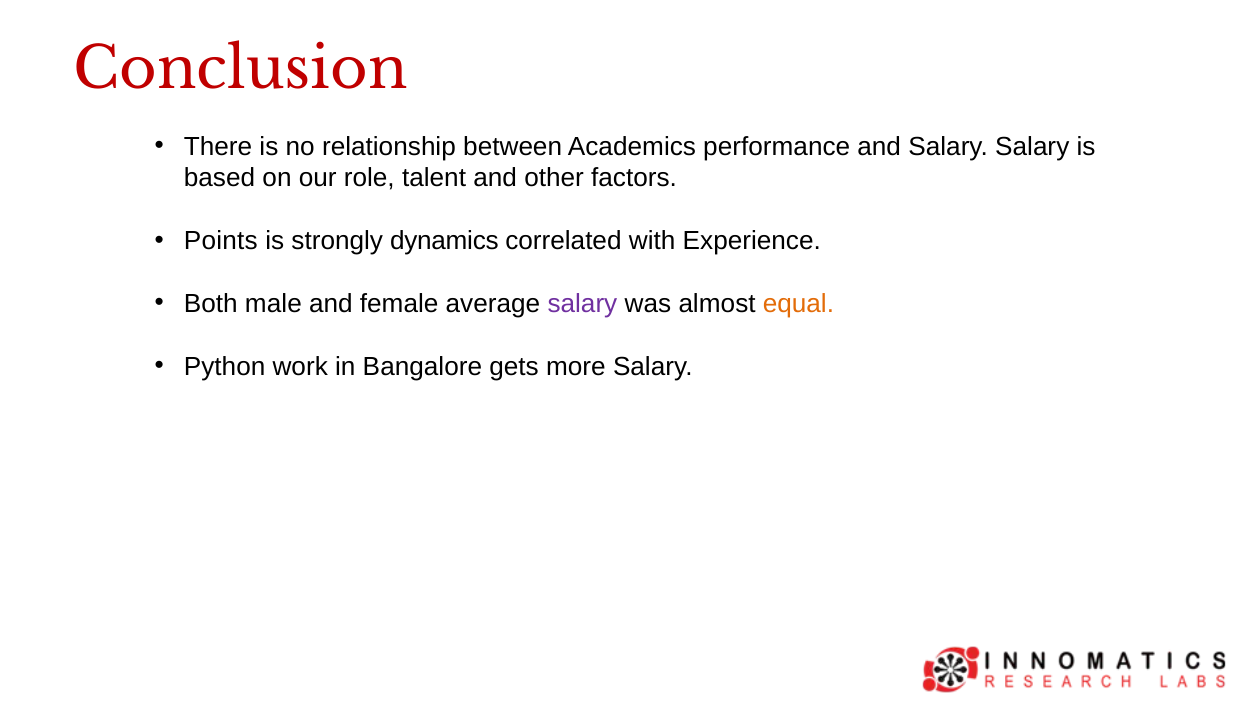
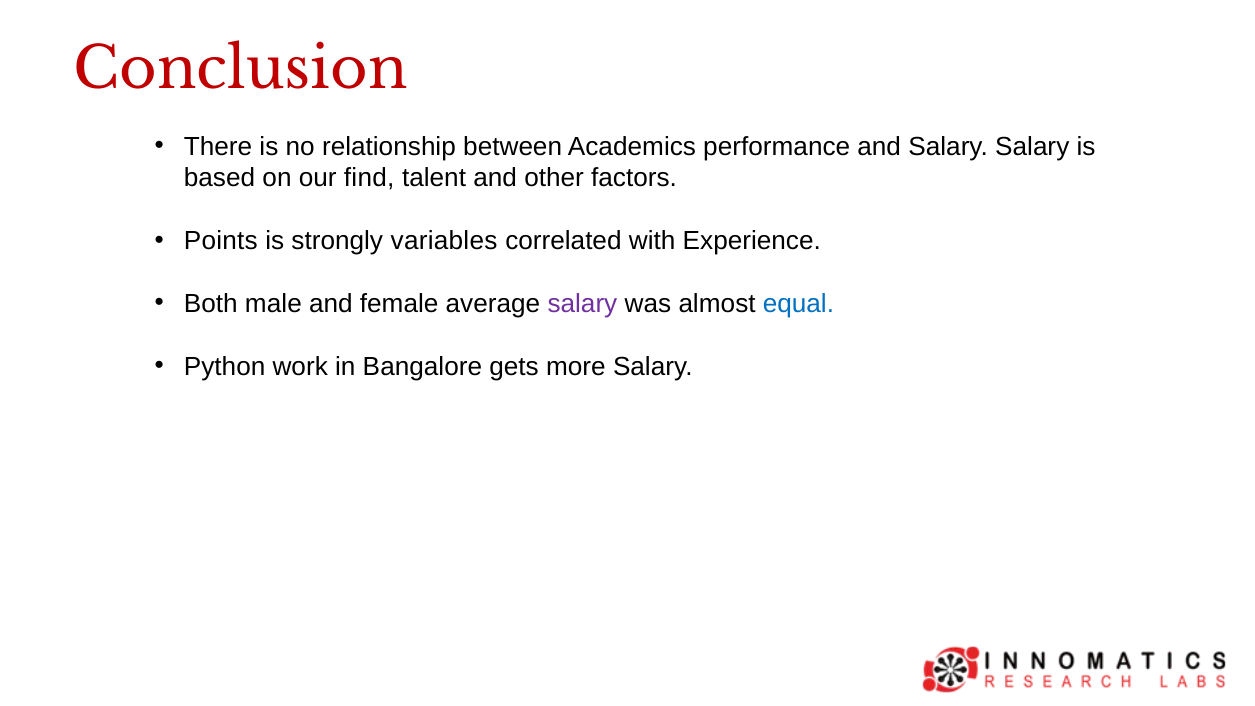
role: role -> find
dynamics: dynamics -> variables
equal colour: orange -> blue
